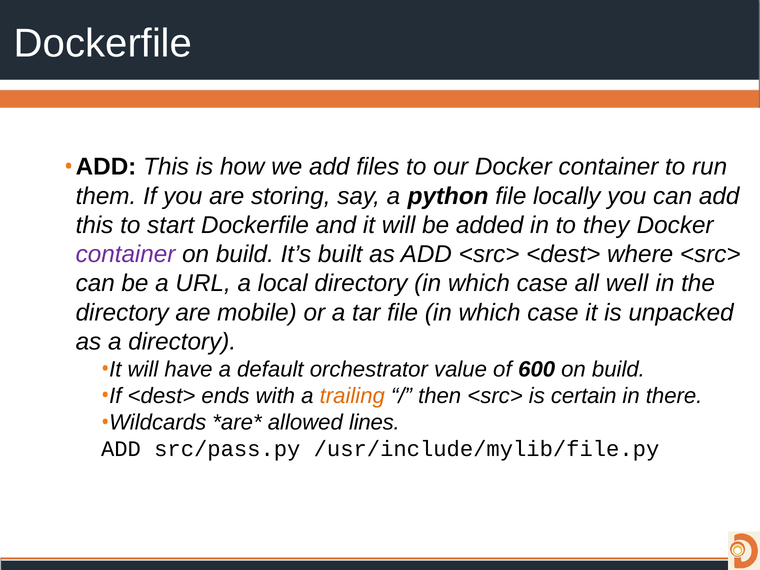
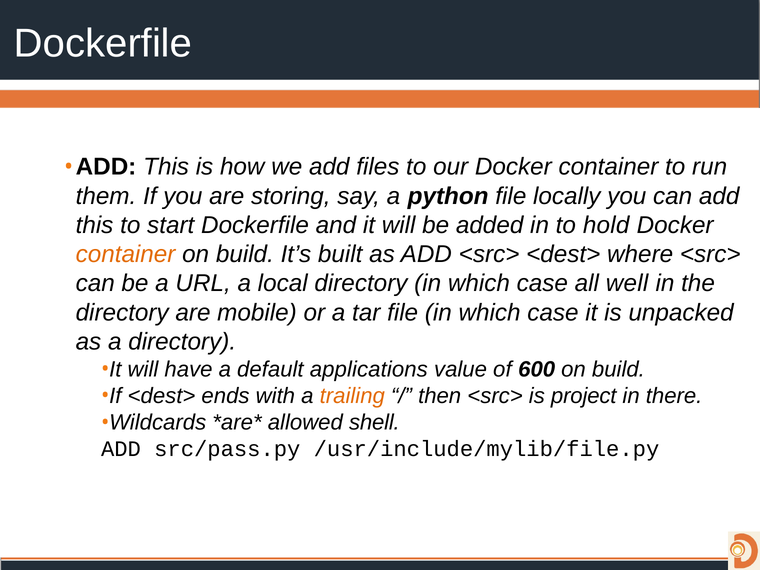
they: they -> hold
container at (126, 254) colour: purple -> orange
orchestrator: orchestrator -> applications
certain: certain -> project
lines: lines -> shell
